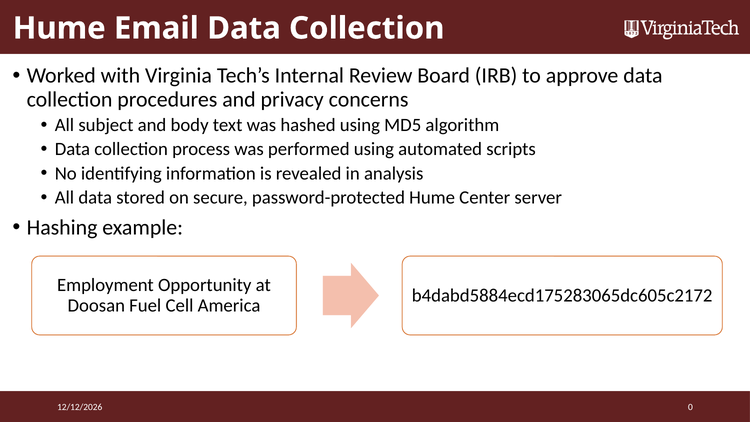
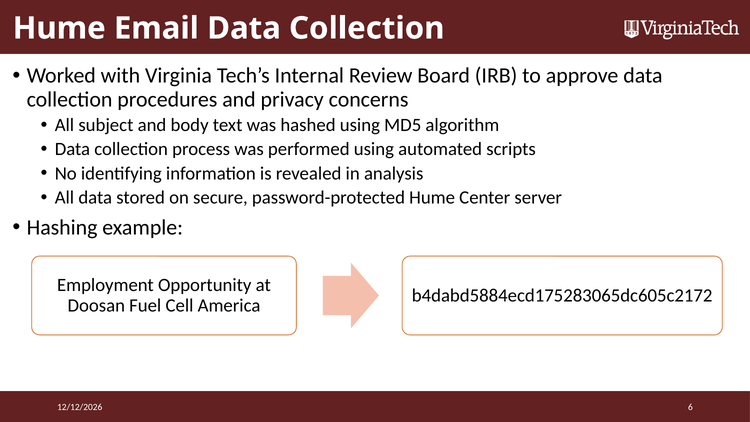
0: 0 -> 6
